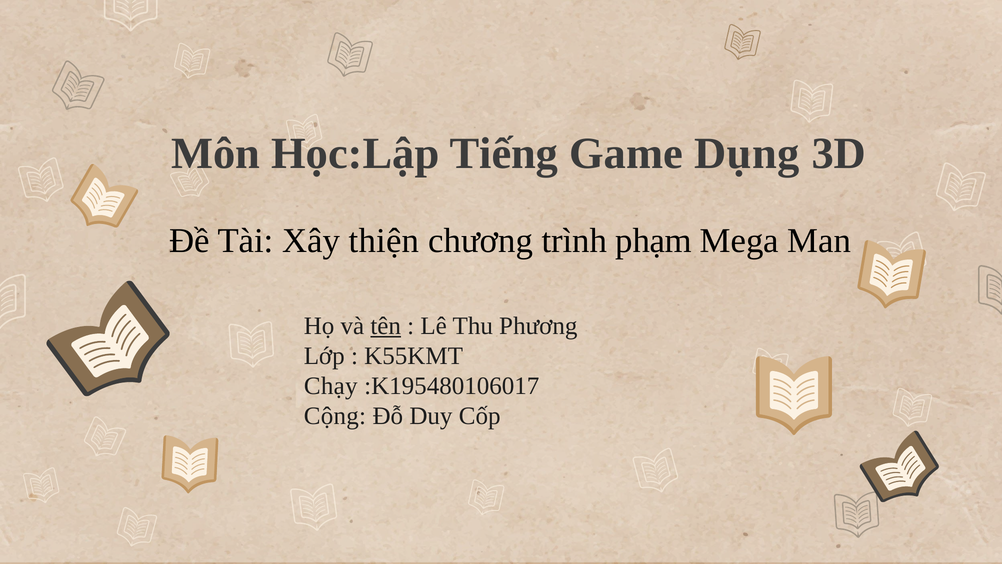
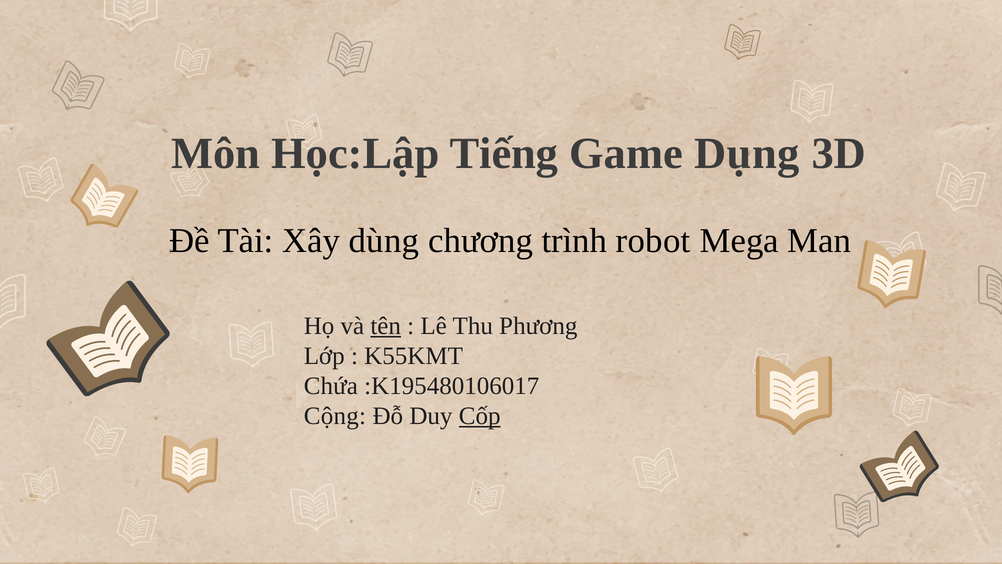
thiện: thiện -> dùng
phạm: phạm -> robot
Chạy: Chạy -> Chứa
Cốp underline: none -> present
